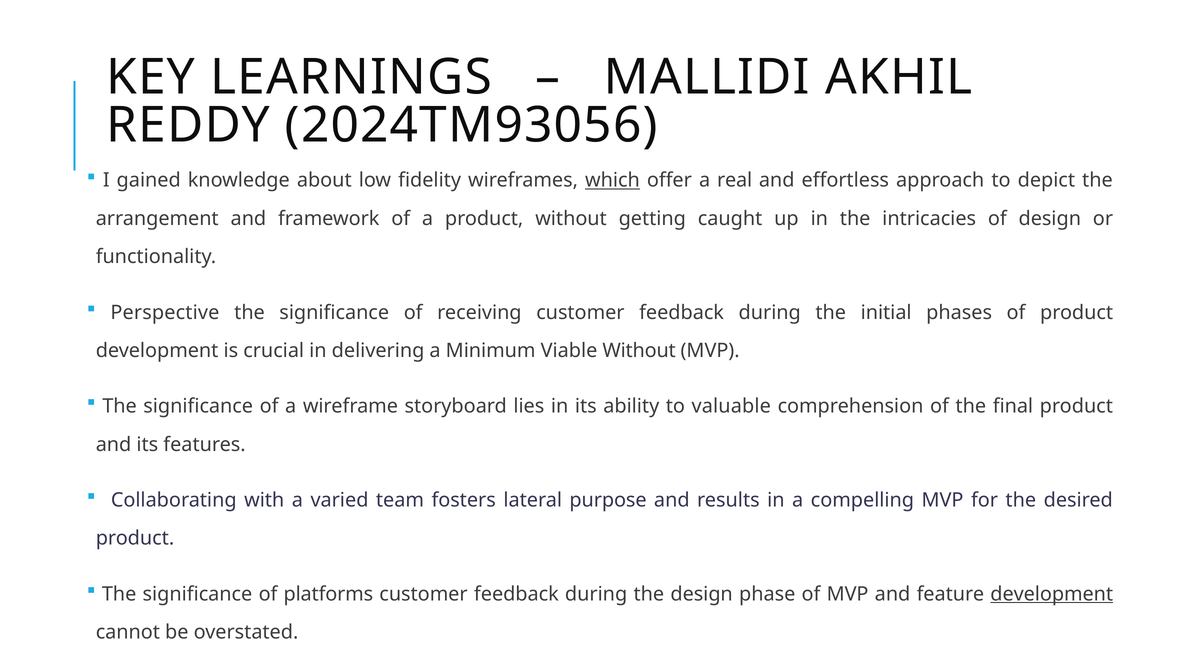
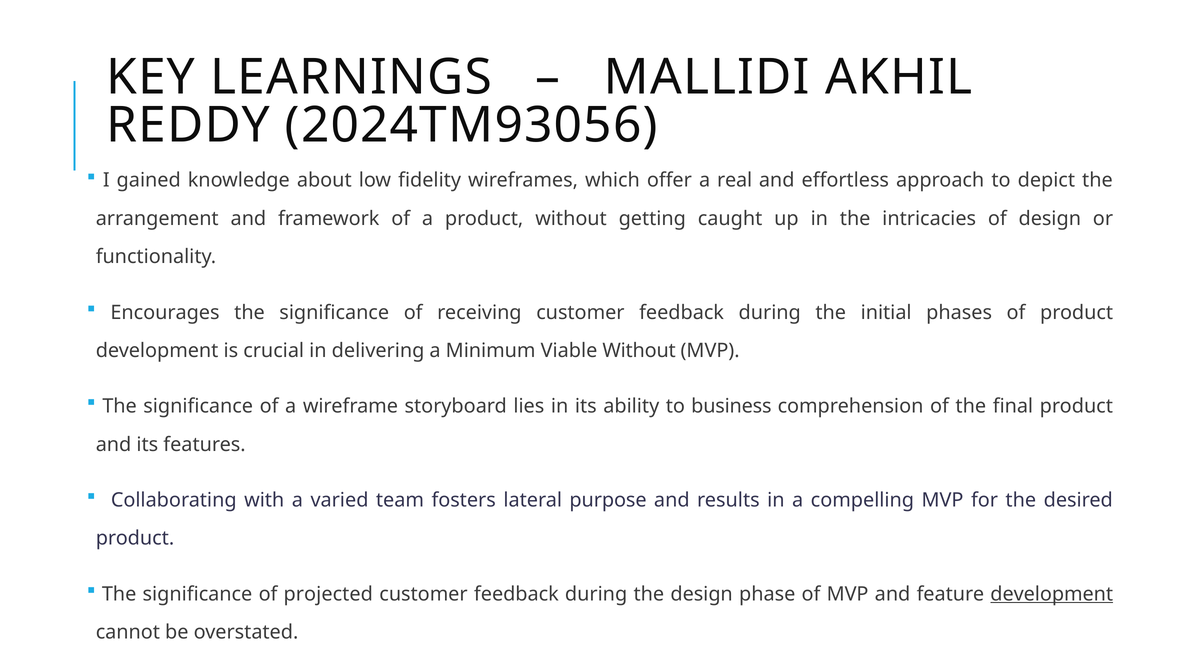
which underline: present -> none
Perspective: Perspective -> Encourages
valuable: valuable -> business
platforms: platforms -> projected
